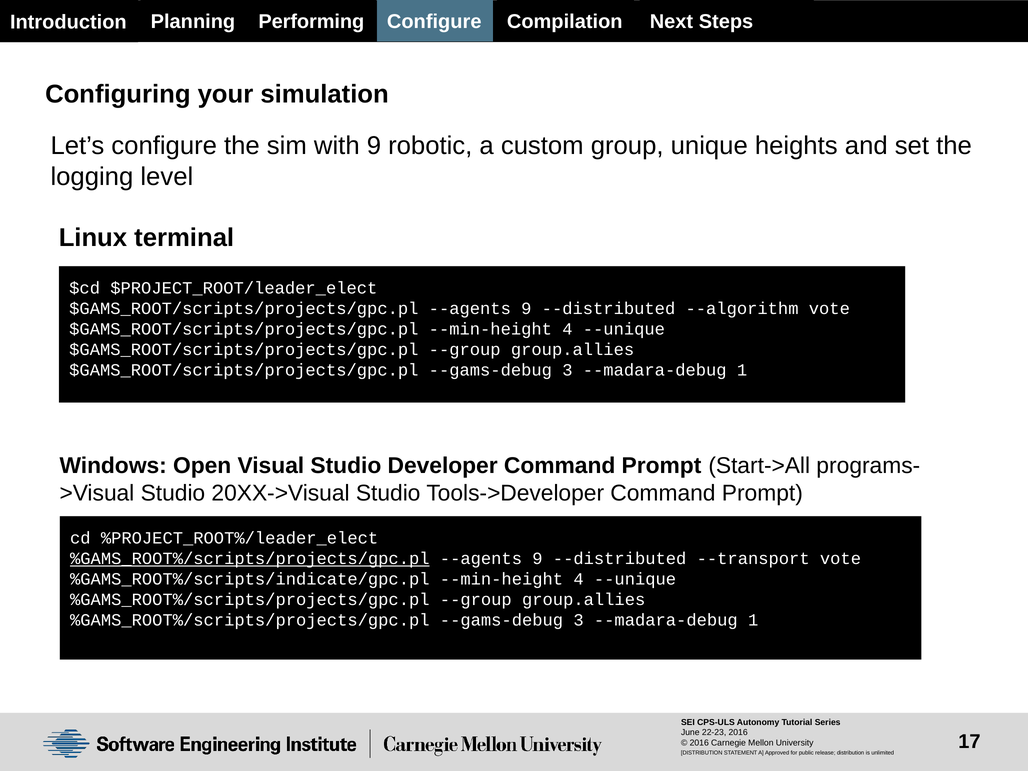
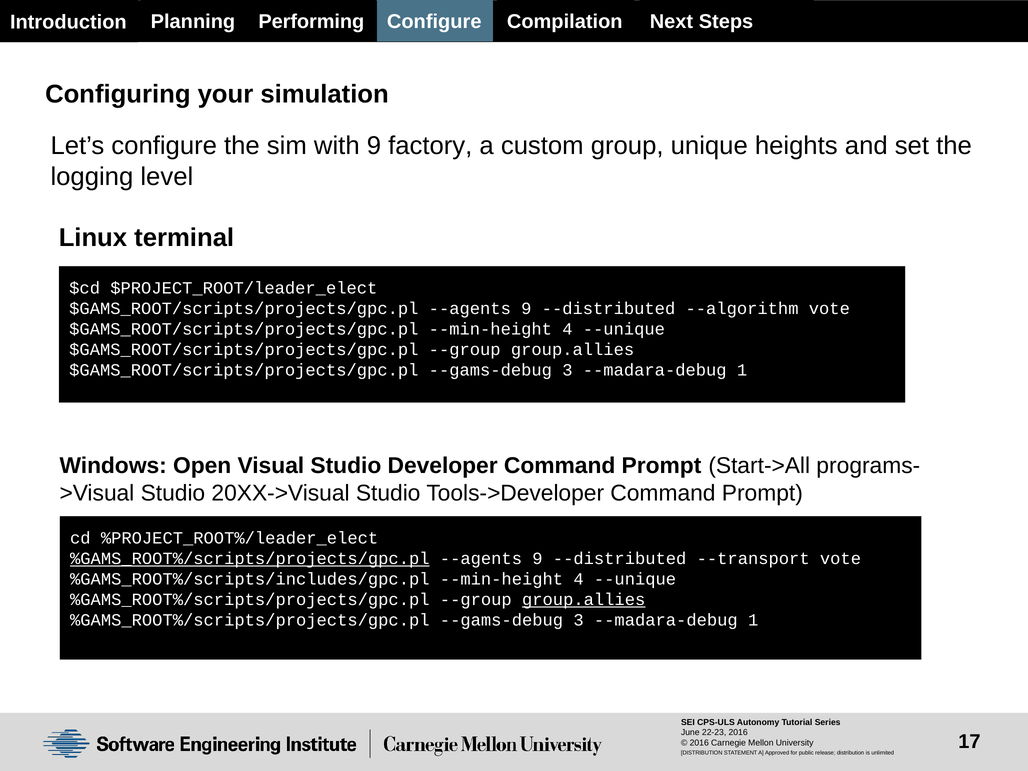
robotic: robotic -> factory
%GAMS_ROOT%/scripts/indicate/gpc.pl: %GAMS_ROOT%/scripts/indicate/gpc.pl -> %GAMS_ROOT%/scripts/includes/gpc.pl
group.allies at (584, 600) underline: none -> present
